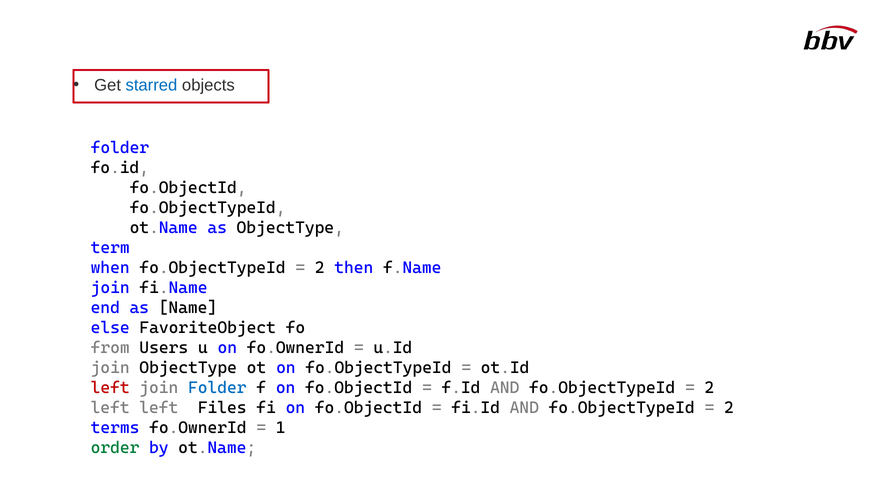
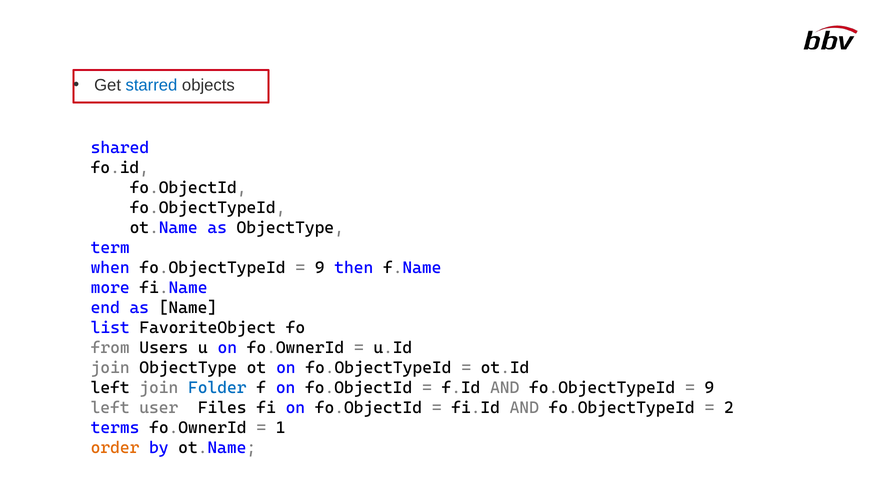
folder at (120, 148): folder -> shared
2 at (320, 268): 2 -> 9
join at (110, 288): join -> more
else: else -> list
left at (110, 388) colour: red -> black
2 at (709, 388): 2 -> 9
left left: left -> user
order colour: green -> orange
